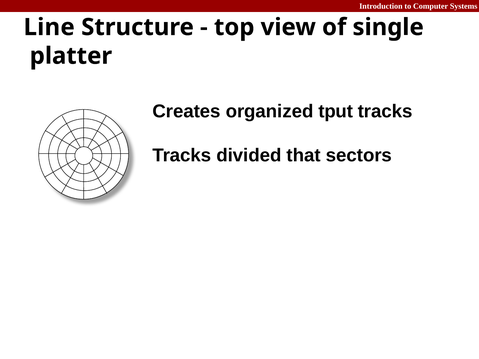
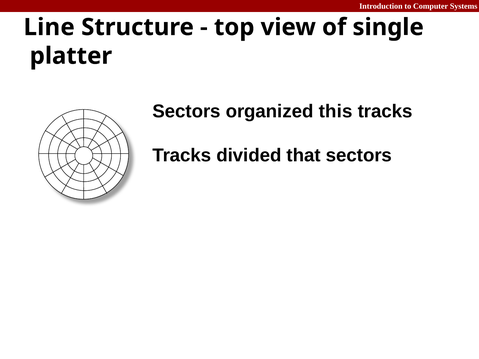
Creates at (187, 112): Creates -> Sectors
tput: tput -> this
